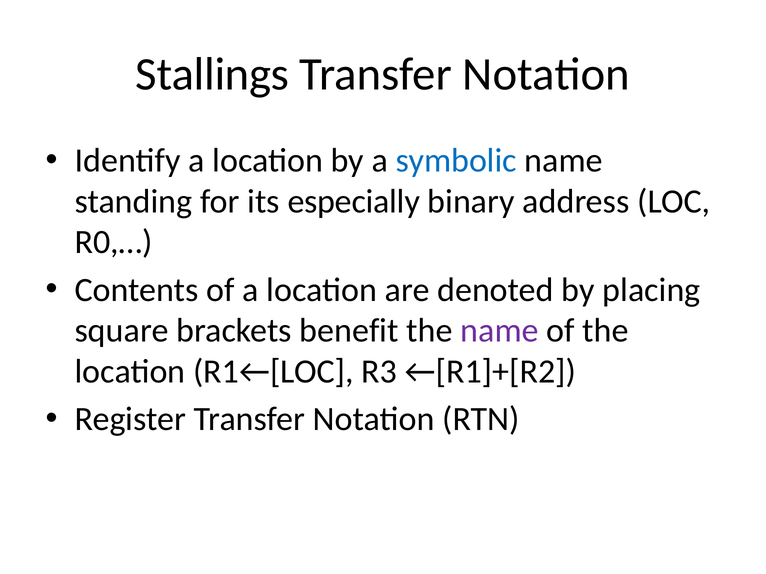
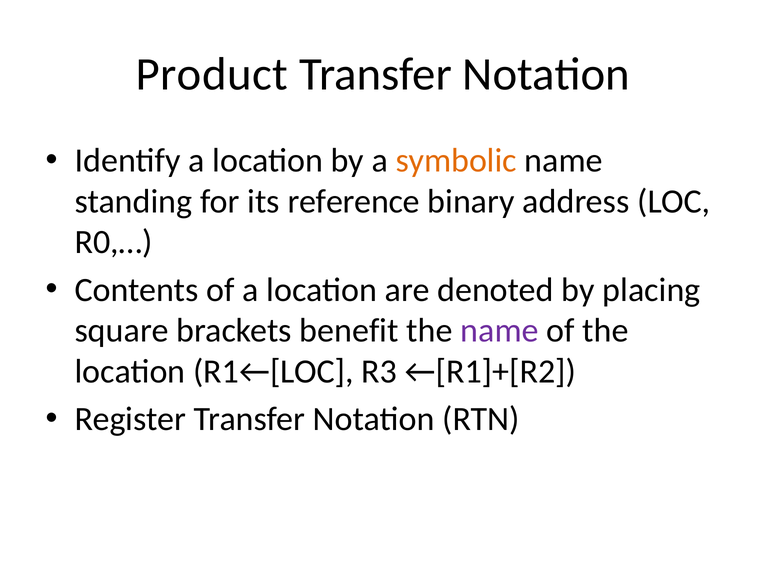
Stallings: Stallings -> Product
symbolic colour: blue -> orange
especially: especially -> reference
